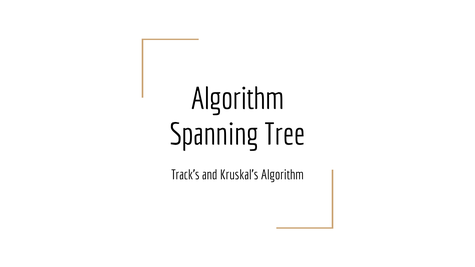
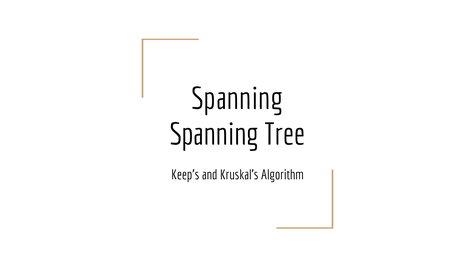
Algorithm at (238, 99): Algorithm -> Spanning
Track’s: Track’s -> Keep’s
